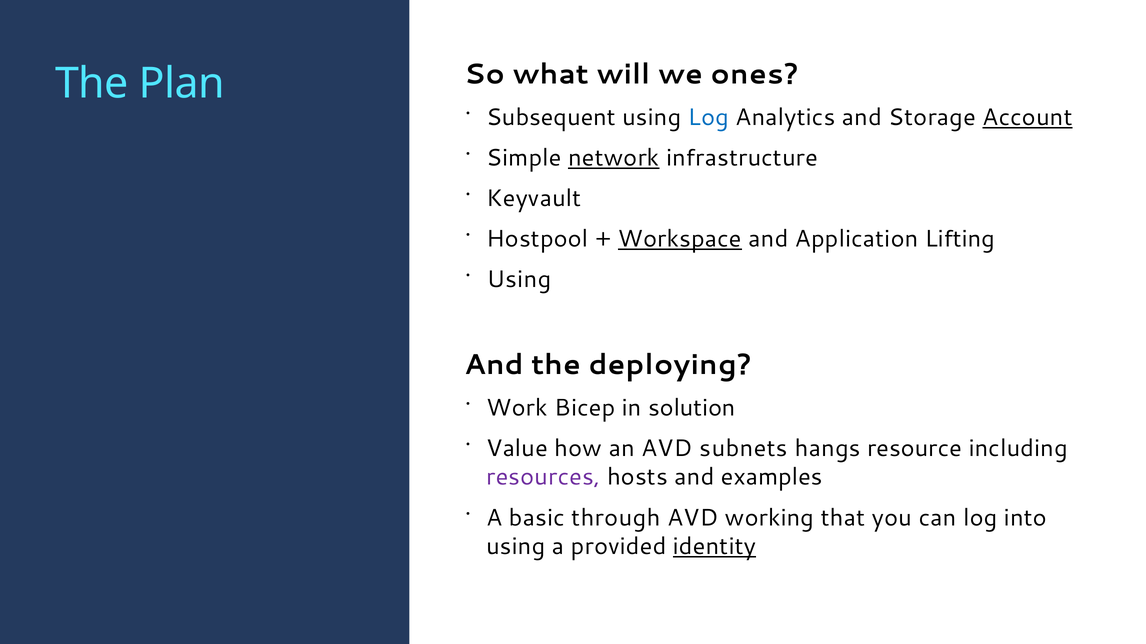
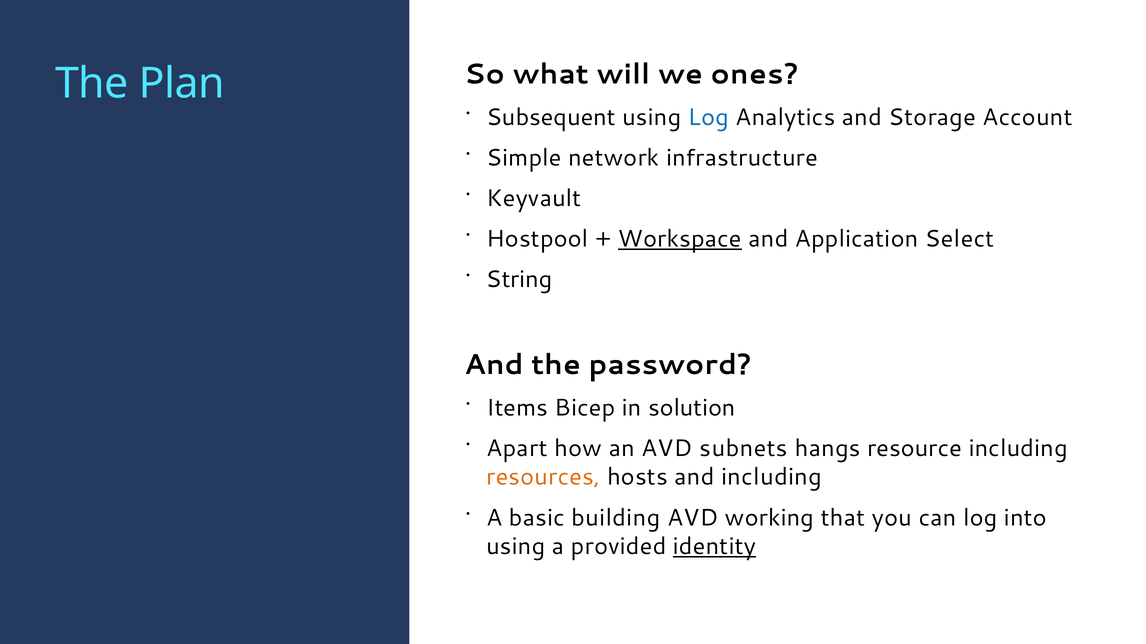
Account underline: present -> none
network underline: present -> none
Lifting: Lifting -> Select
Using at (519, 280): Using -> String
deploying: deploying -> password
Work: Work -> Items
Value: Value -> Apart
resources colour: purple -> orange
and examples: examples -> including
through: through -> building
